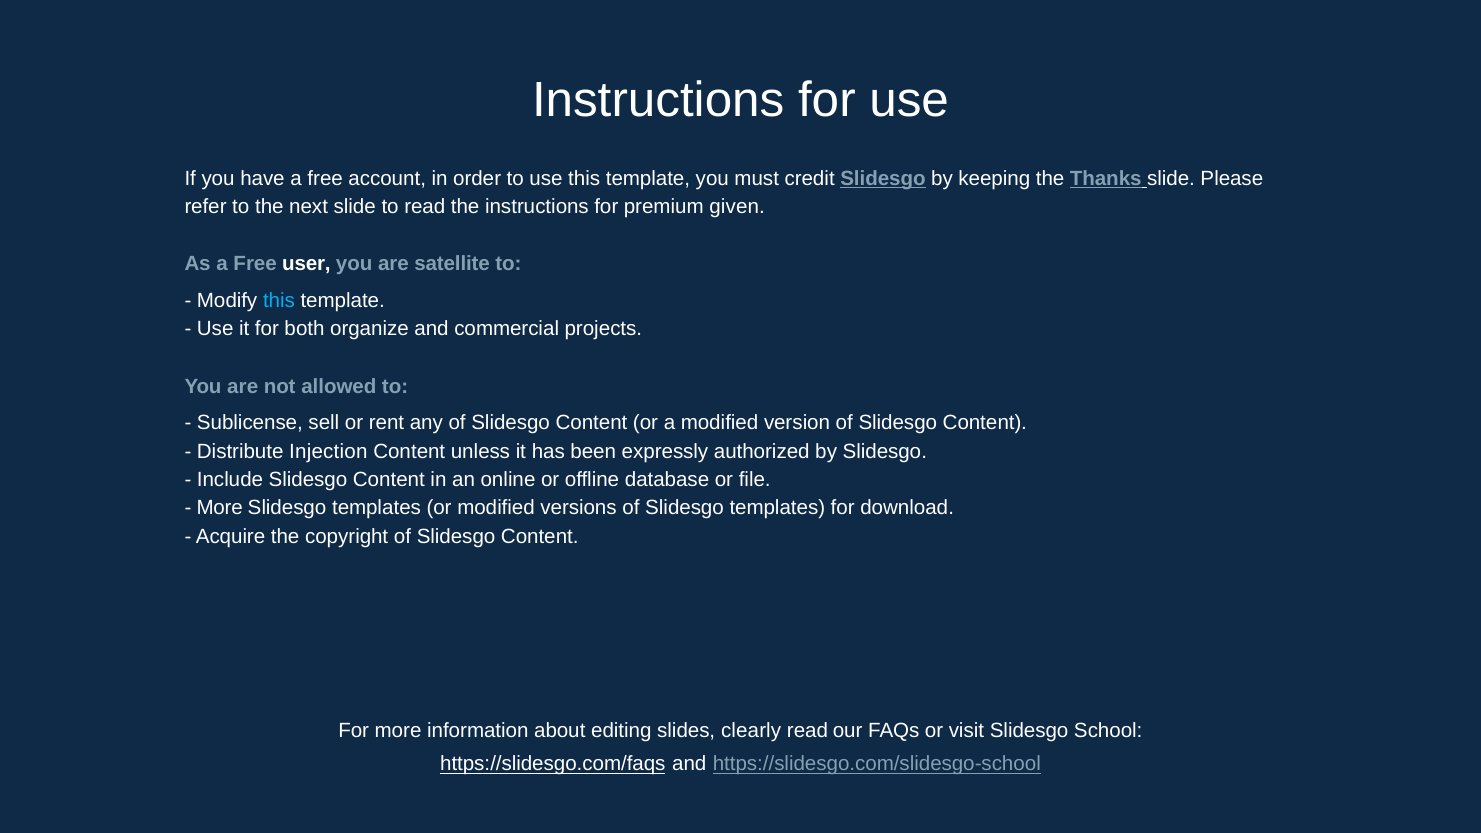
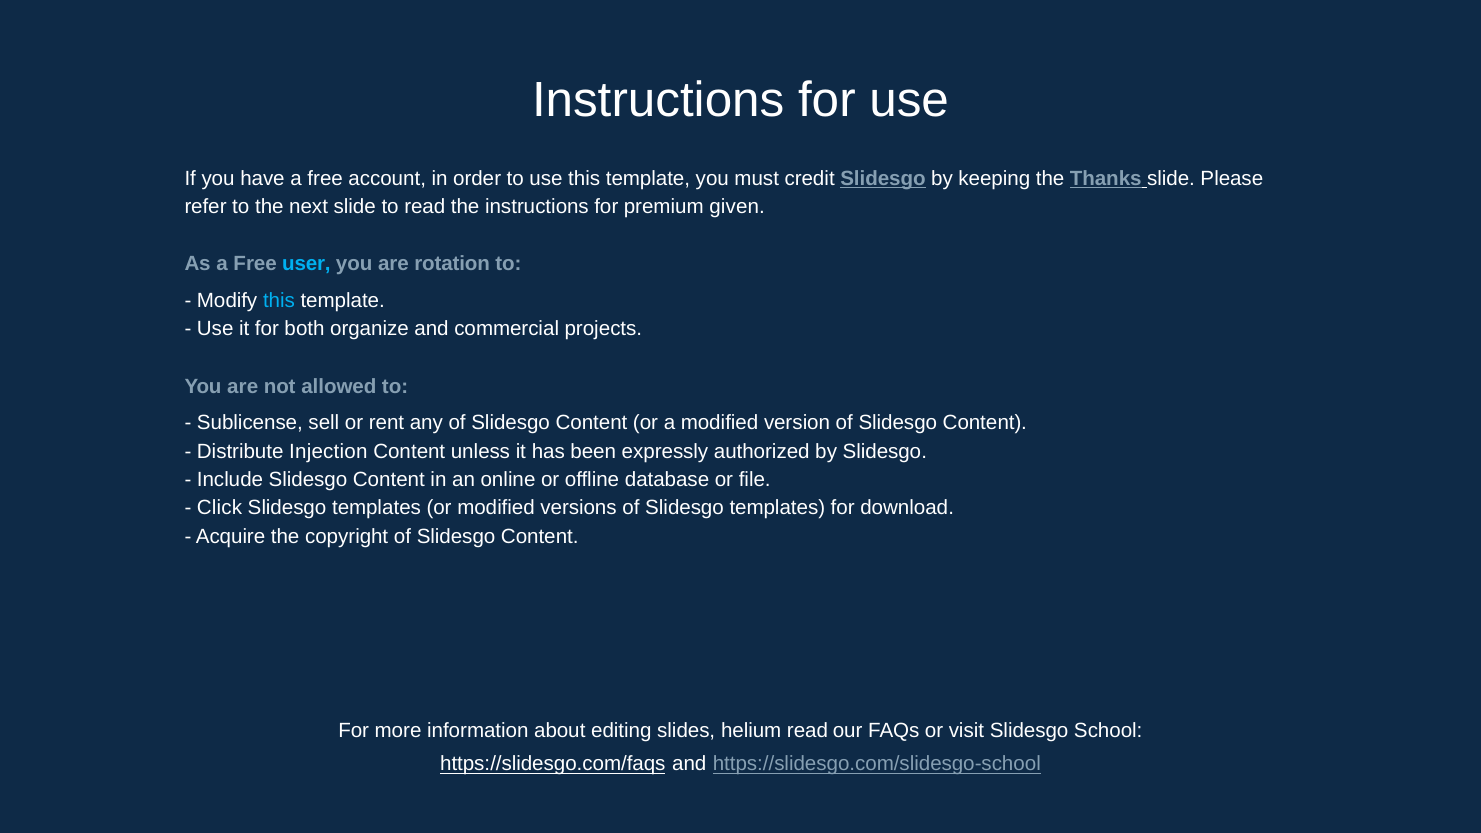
user colour: white -> light blue
satellite: satellite -> rotation
More at (220, 508): More -> Click
clearly: clearly -> helium
